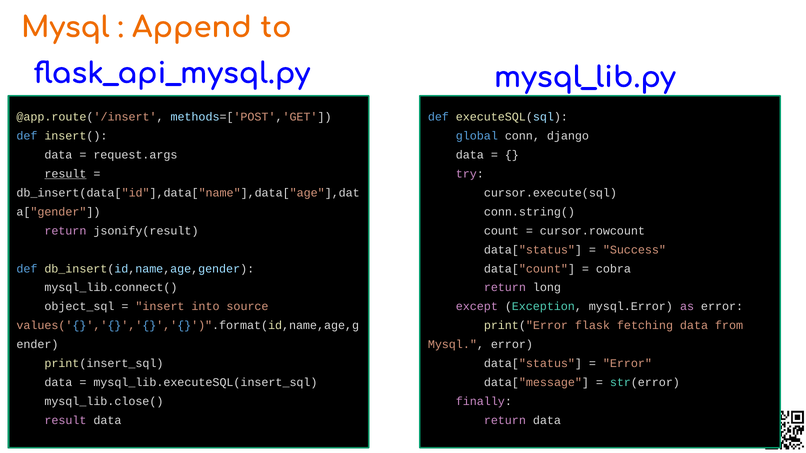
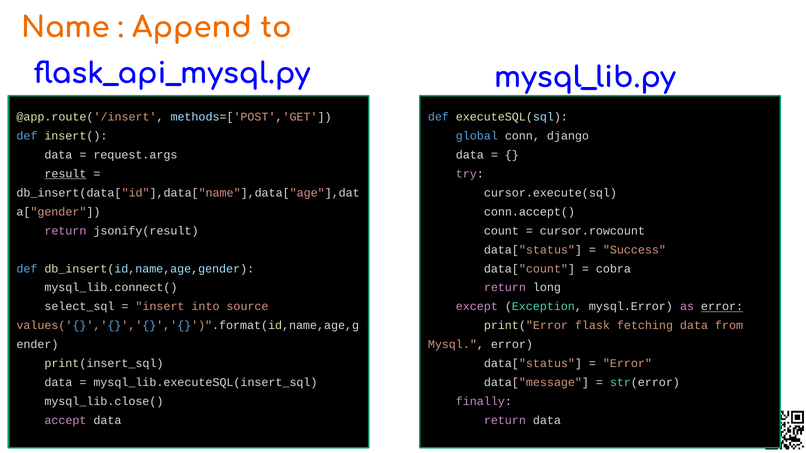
Mysql at (65, 28): Mysql -> Name
conn.string(: conn.string( -> conn.accept(
object_sql: object_sql -> select_sql
error at (722, 307) underline: none -> present
result at (65, 421): result -> accept
